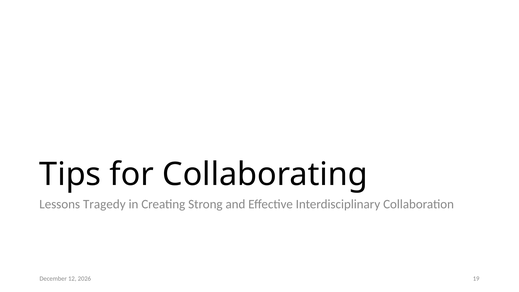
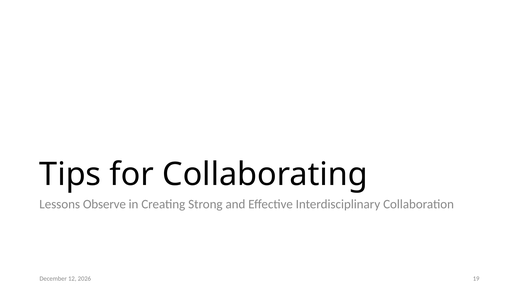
Tragedy: Tragedy -> Observe
